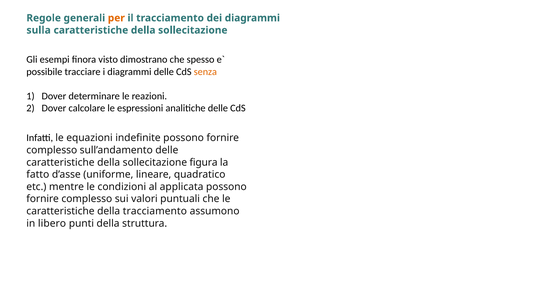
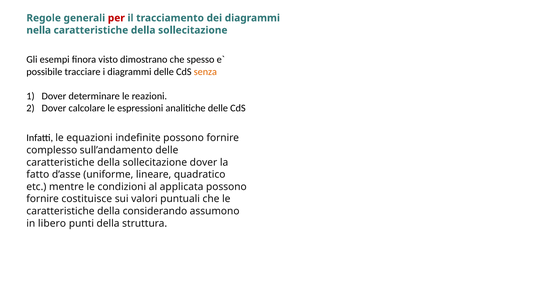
per colour: orange -> red
sulla: sulla -> nella
sollecitazione figura: figura -> dover
complesso at (87, 199): complesso -> costituisce
della tracciamento: tracciamento -> considerando
